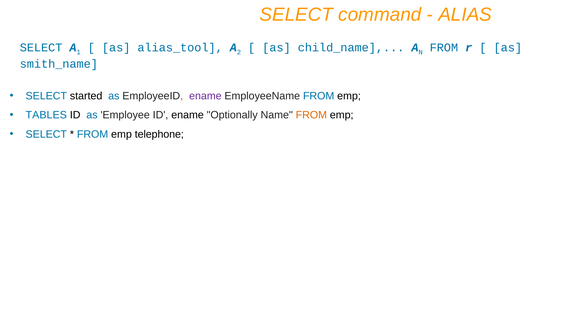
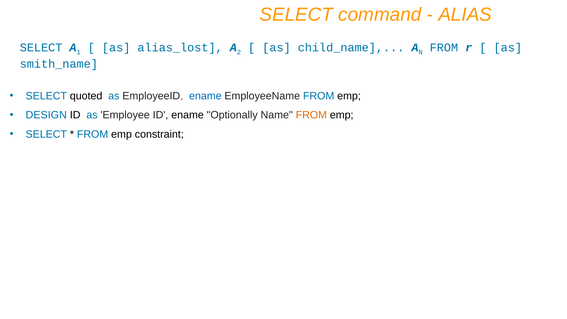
alias_tool: alias_tool -> alias_lost
started: started -> quoted
ename at (205, 96) colour: purple -> blue
TABLES: TABLES -> DESIGN
telephone: telephone -> constraint
